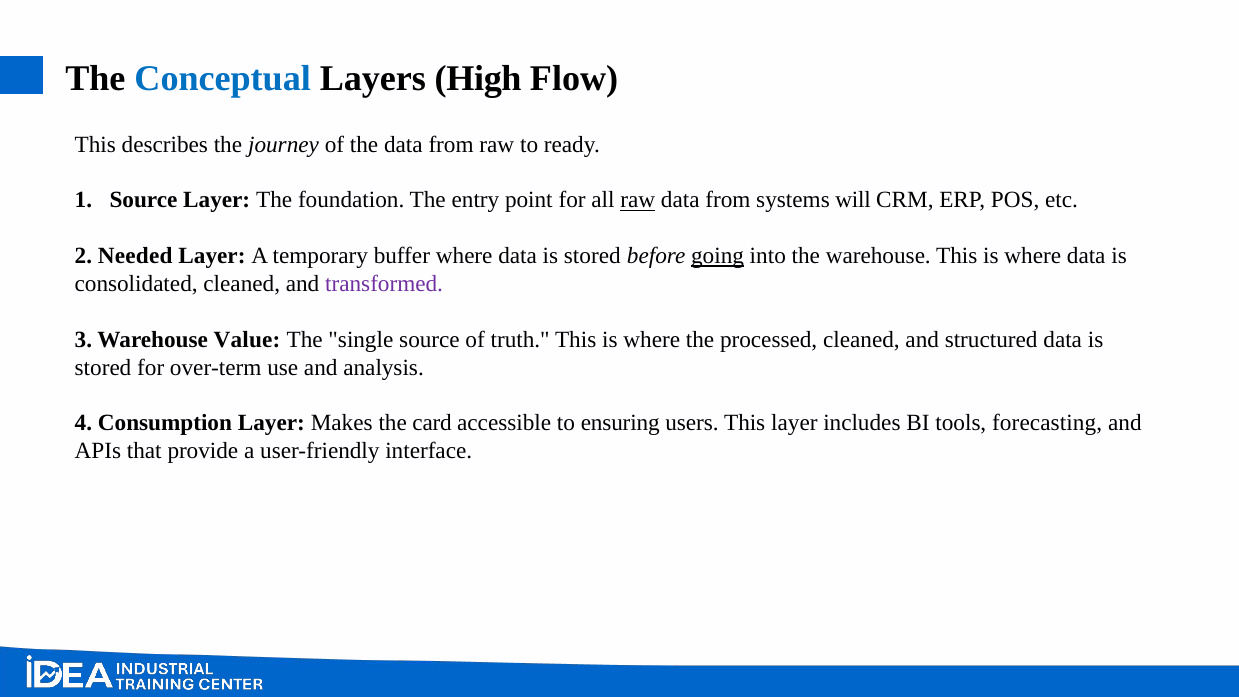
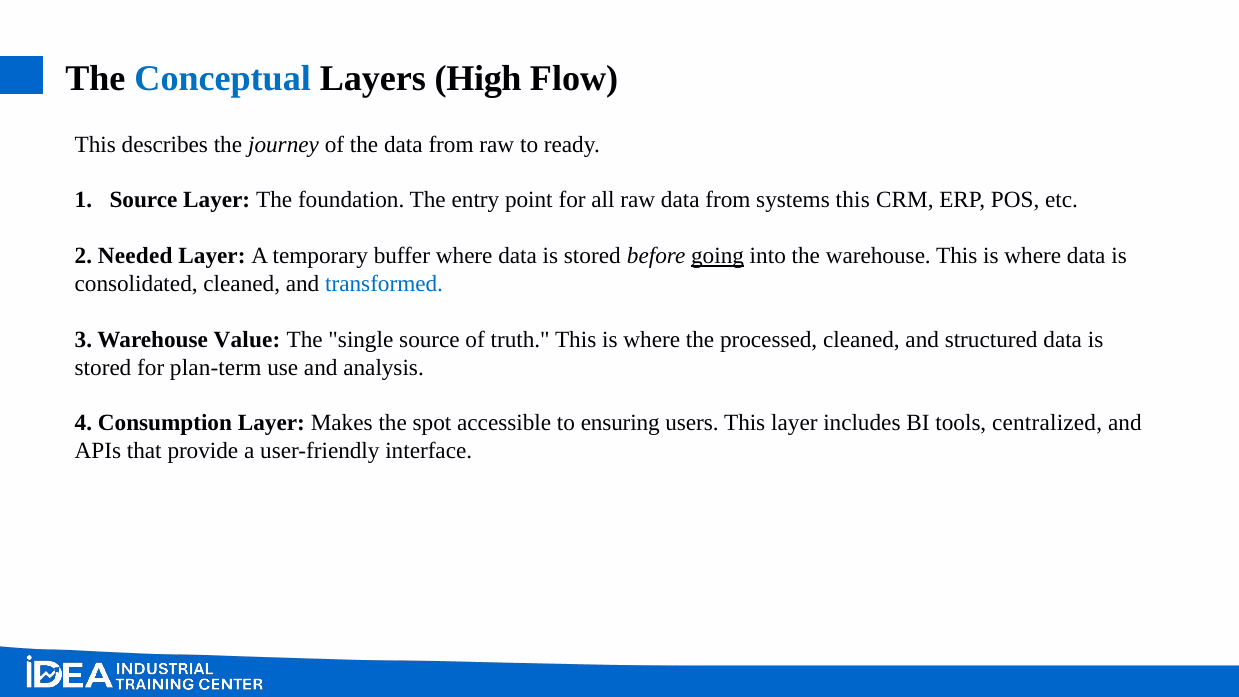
raw at (638, 200) underline: present -> none
systems will: will -> this
transformed colour: purple -> blue
over-term: over-term -> plan-term
card: card -> spot
forecasting: forecasting -> centralized
